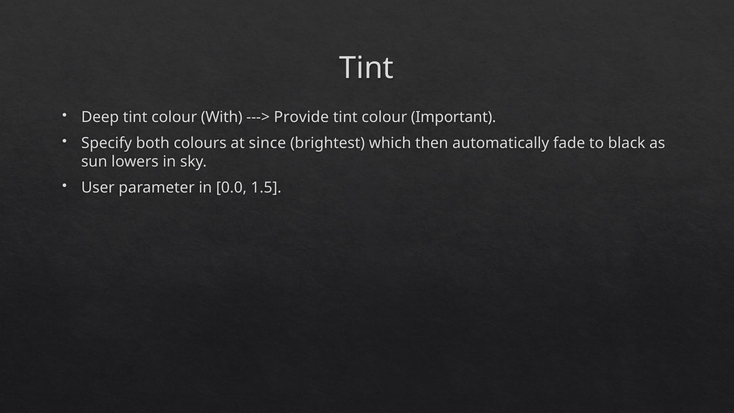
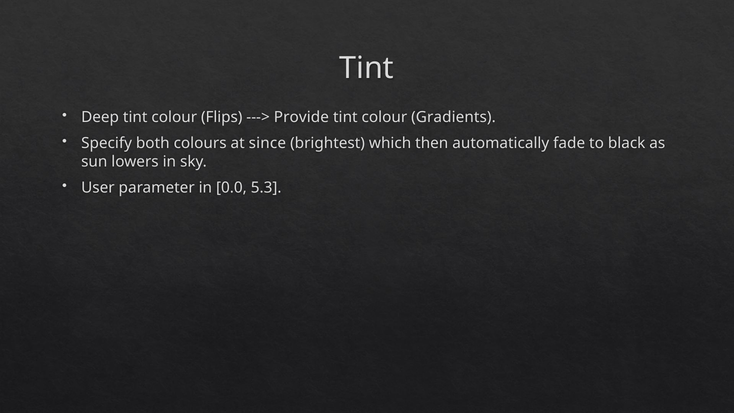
With: With -> Flips
Important: Important -> Gradients
1.5: 1.5 -> 5.3
